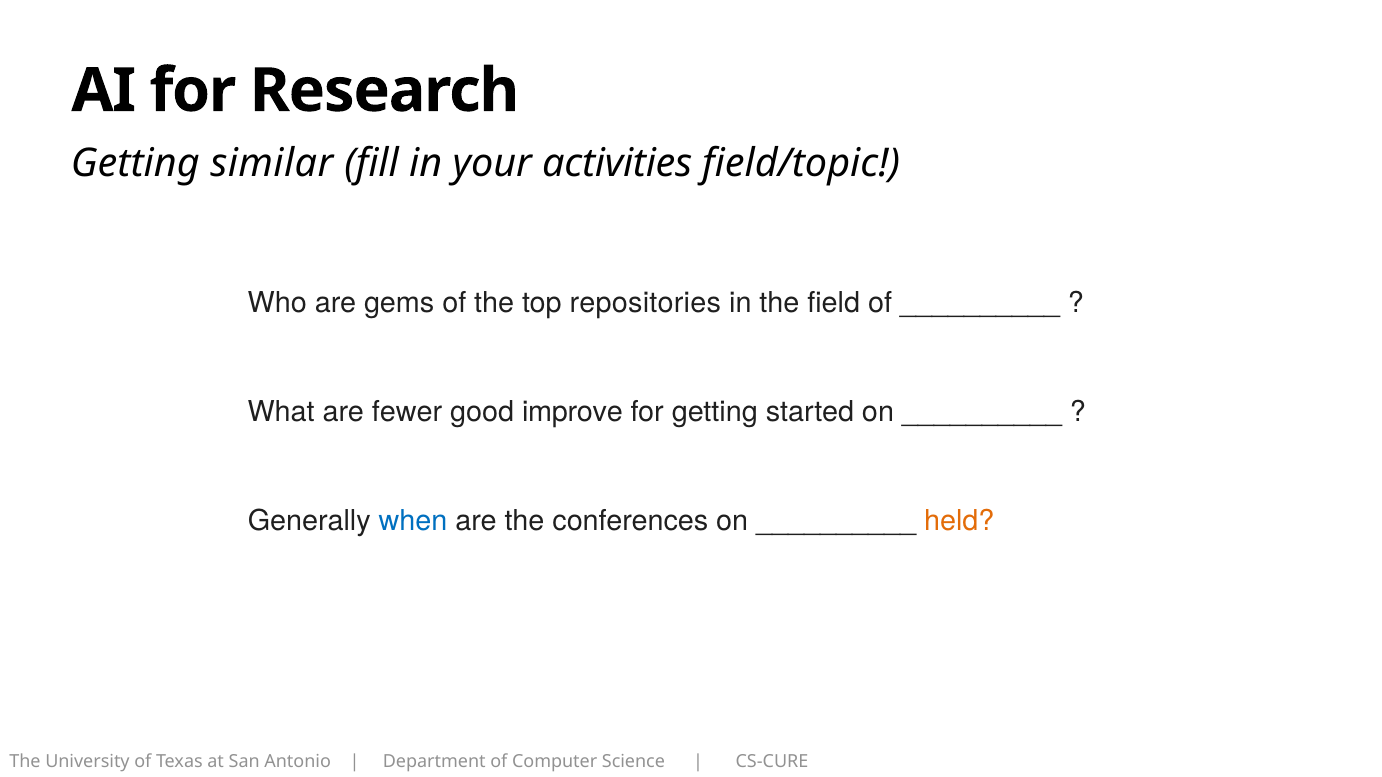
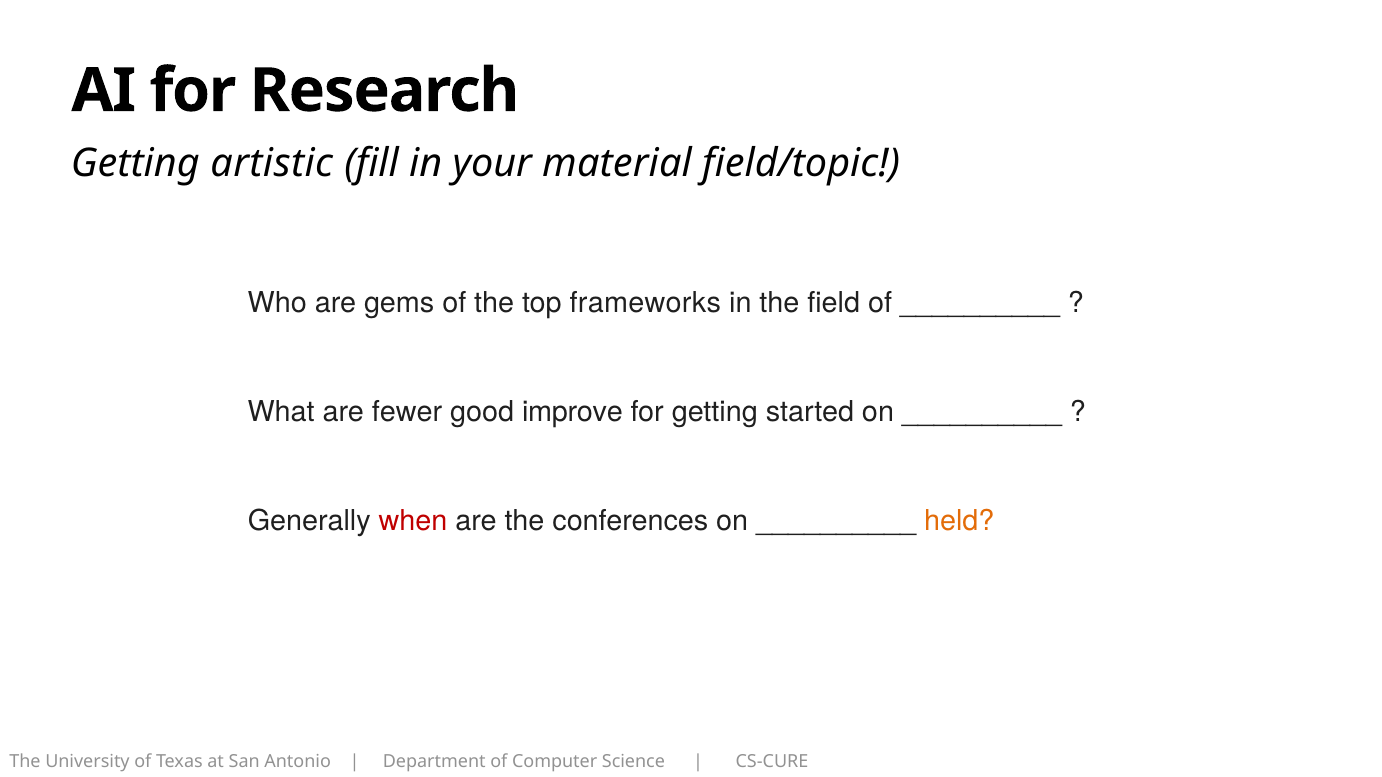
similar: similar -> artistic
activities: activities -> material
repositories: repositories -> frameworks
when colour: blue -> red
